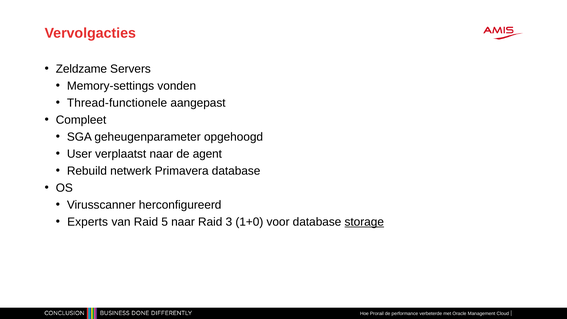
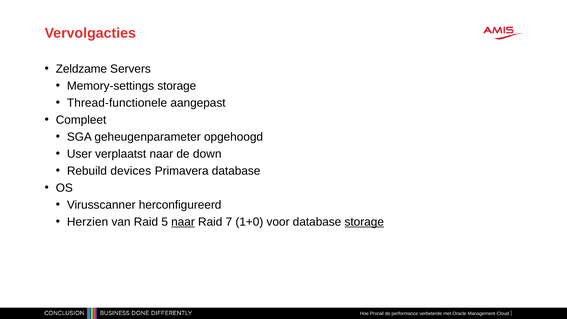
Memory-settings vonden: vonden -> storage
agent: agent -> down
netwerk: netwerk -> devices
Experts: Experts -> Herzien
naar at (183, 222) underline: none -> present
3: 3 -> 7
